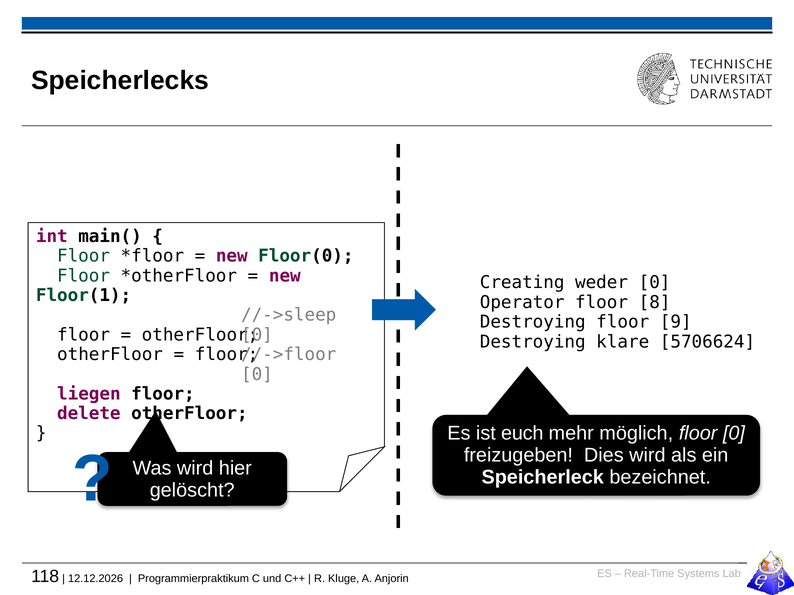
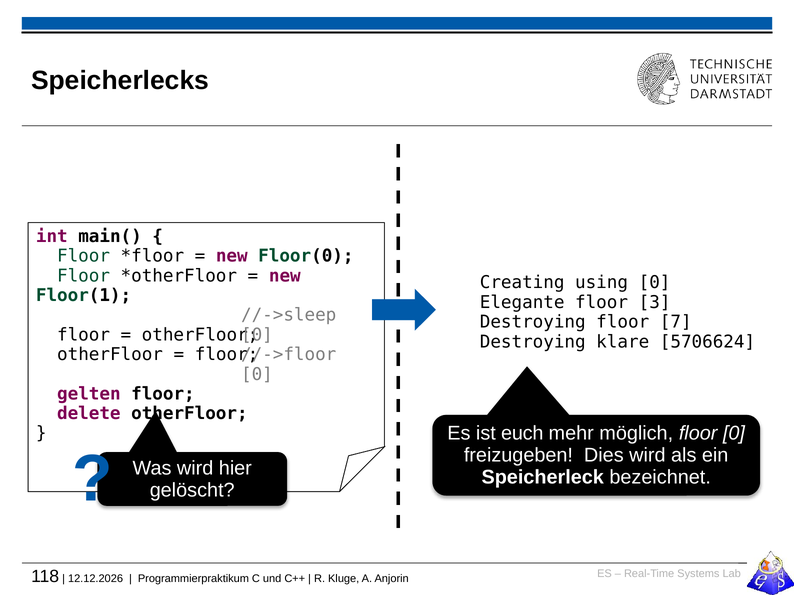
weder: weder -> using
Operator: Operator -> Elegante
8: 8 -> 3
9: 9 -> 7
liegen: liegen -> gelten
